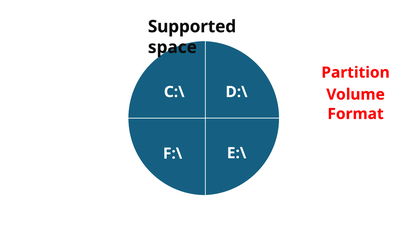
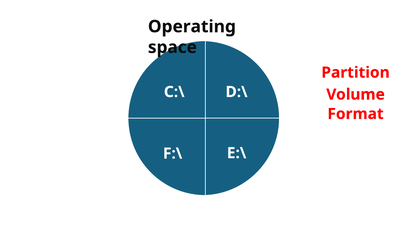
Supported: Supported -> Operating
